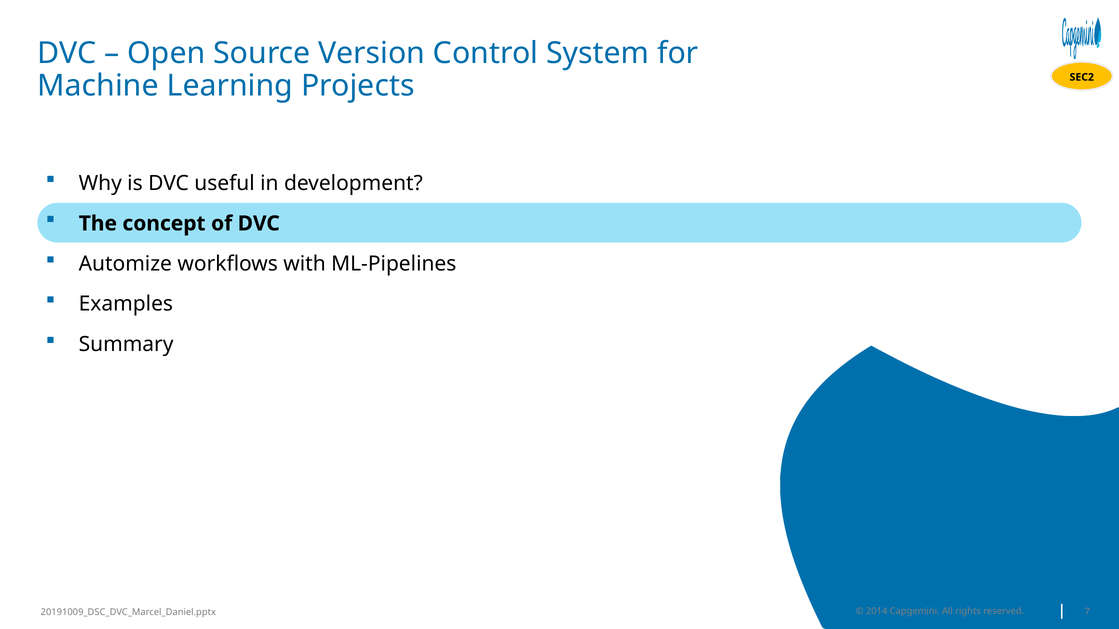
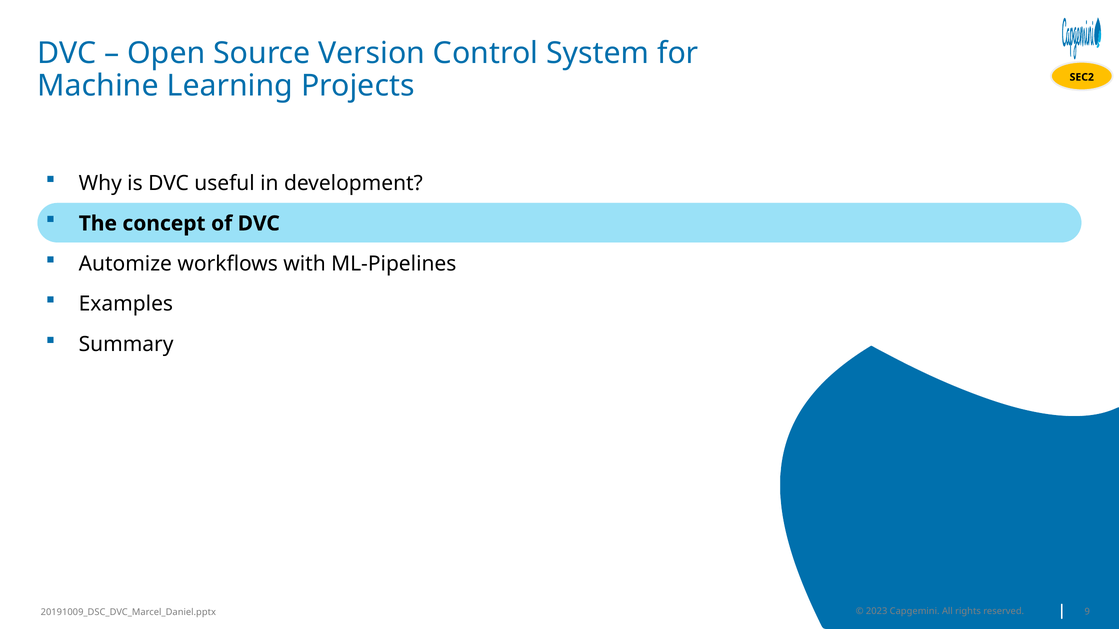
2014: 2014 -> 2023
7: 7 -> 9
